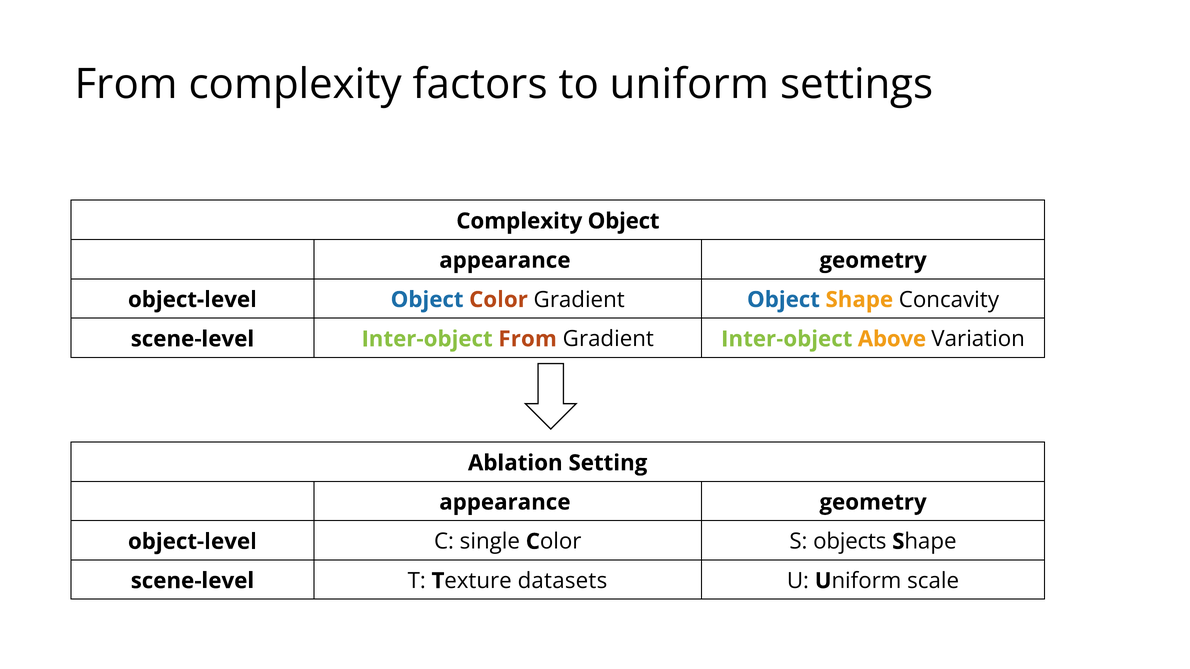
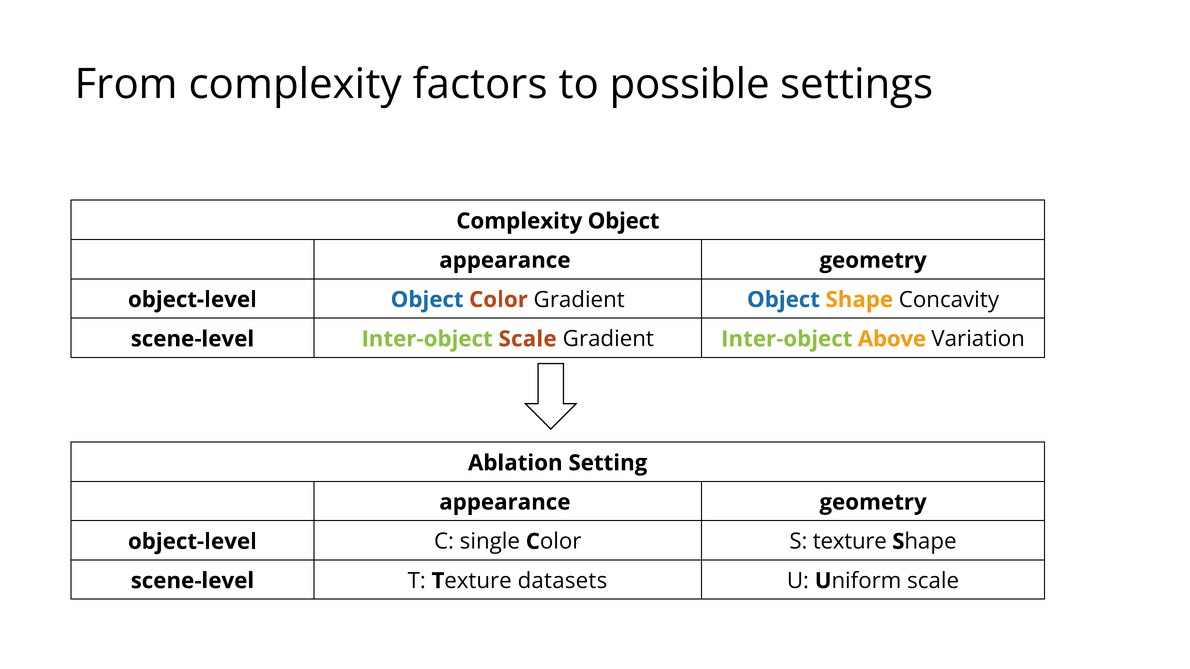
to uniform: uniform -> possible
Inter-object From: From -> Scale
S objects: objects -> texture
